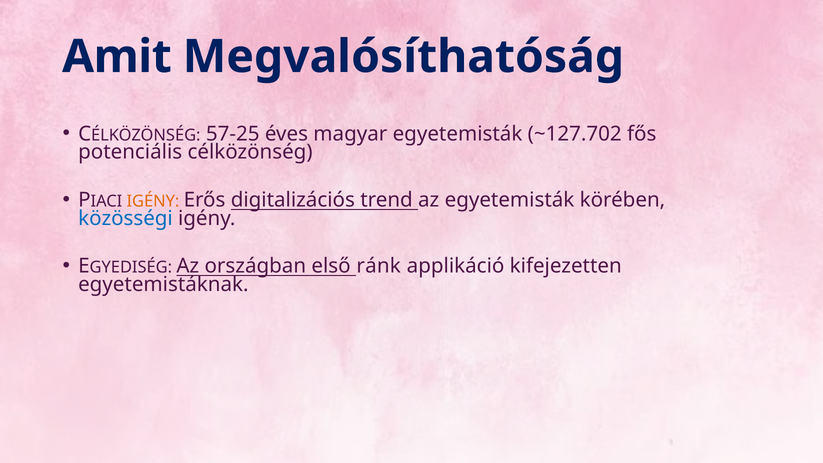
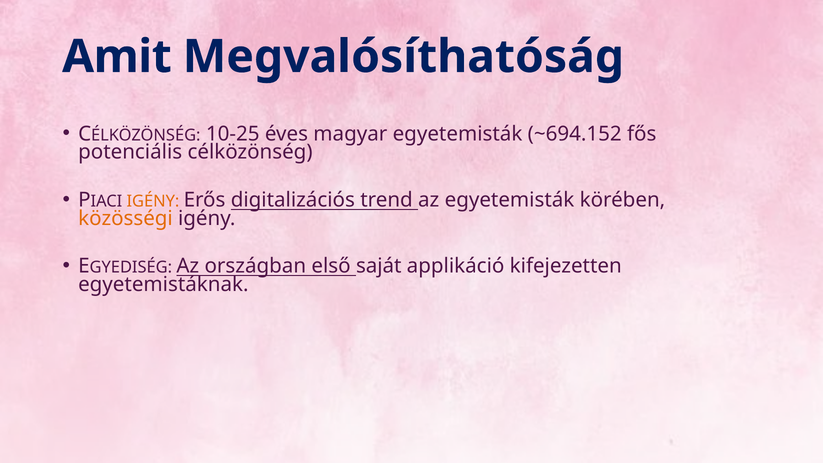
57-25: 57-25 -> 10-25
~127.702: ~127.702 -> ~694.152
közösségi colour: blue -> orange
ránk: ránk -> saját
